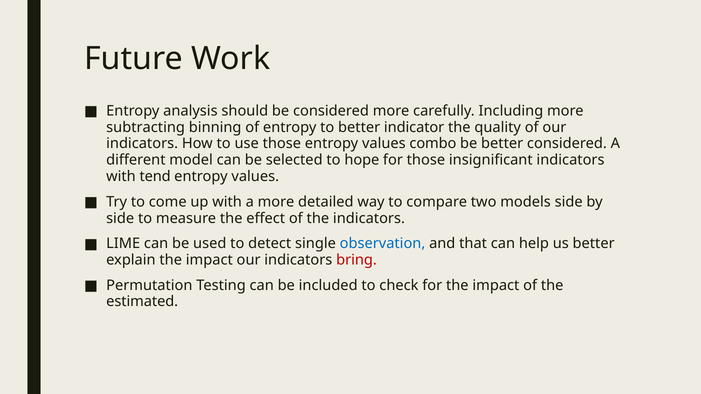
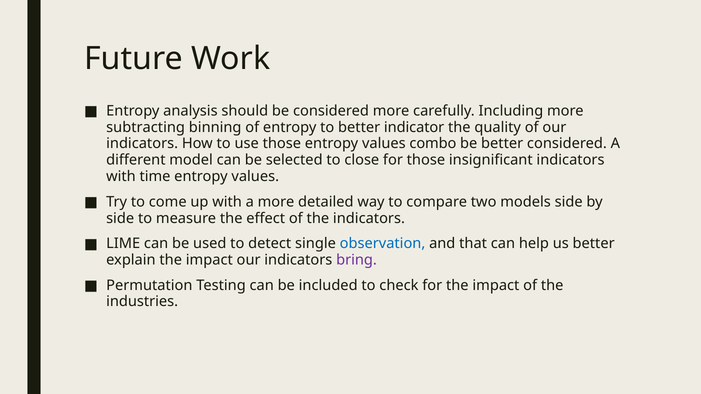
hope: hope -> close
tend: tend -> time
bring colour: red -> purple
estimated: estimated -> industries
